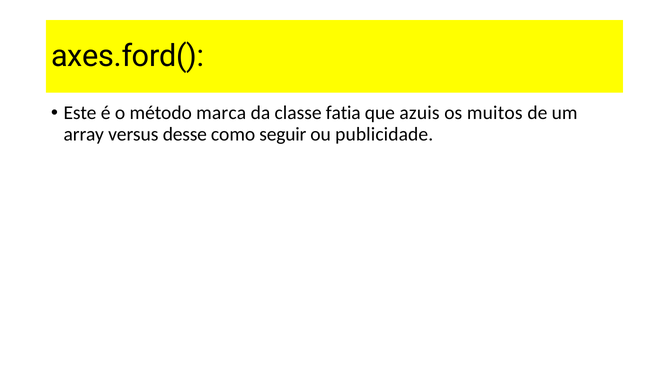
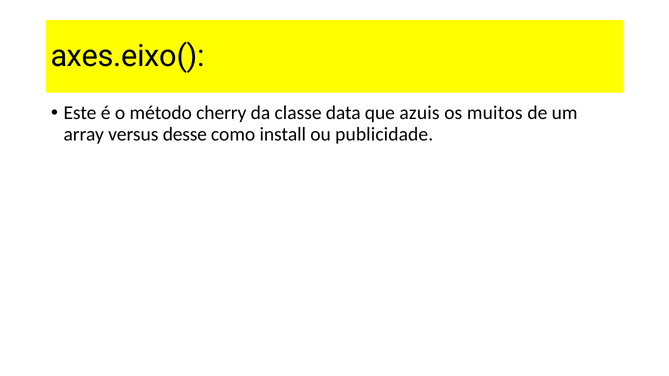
axes.ford(: axes.ford( -> axes.eixo(
marca: marca -> cherry
fatia: fatia -> data
seguir: seguir -> install
